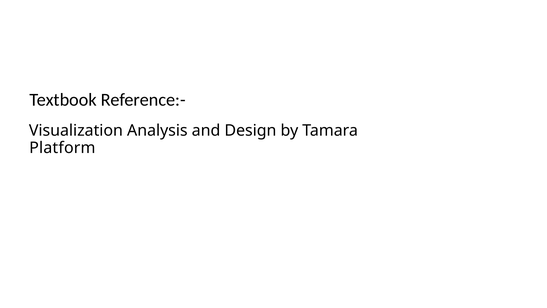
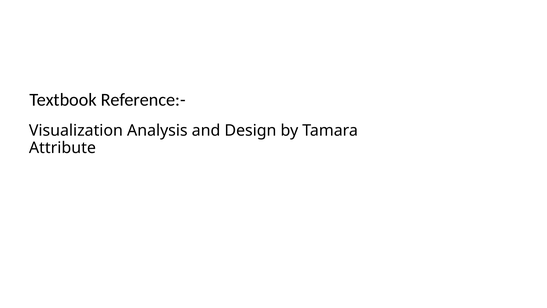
Platform: Platform -> Attribute
